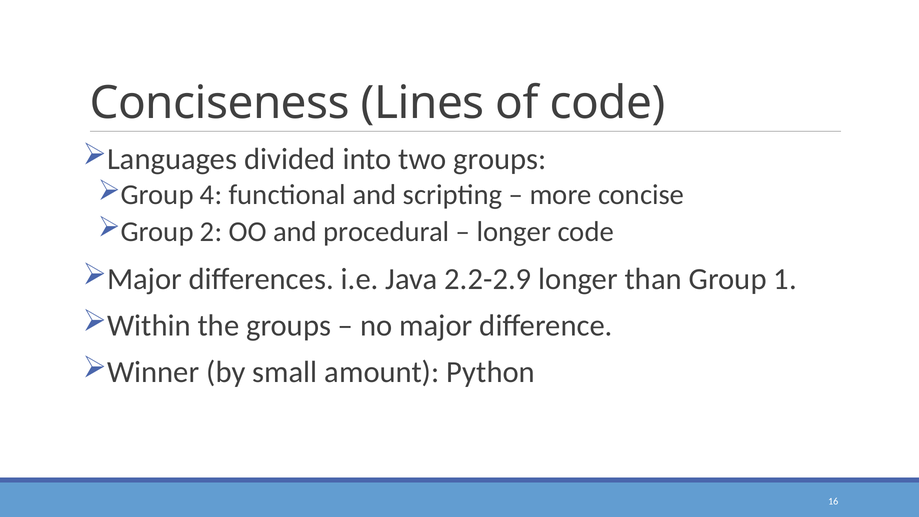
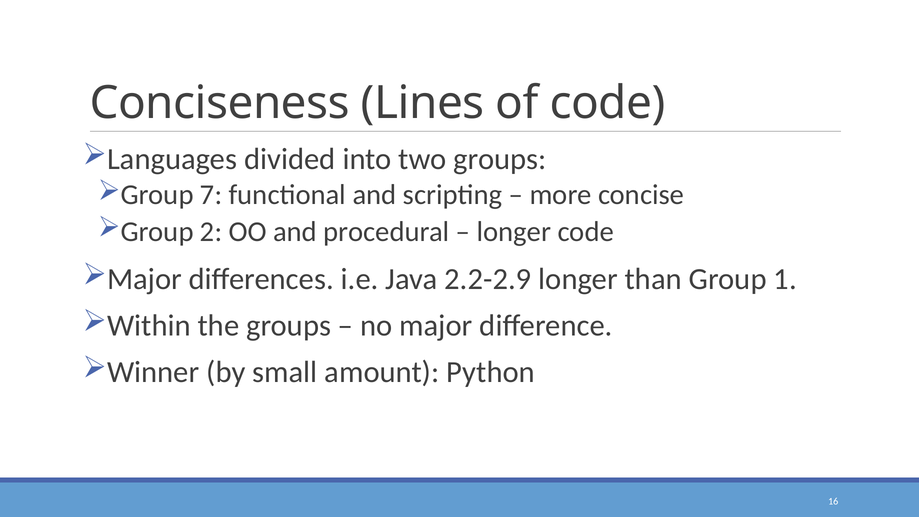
4: 4 -> 7
